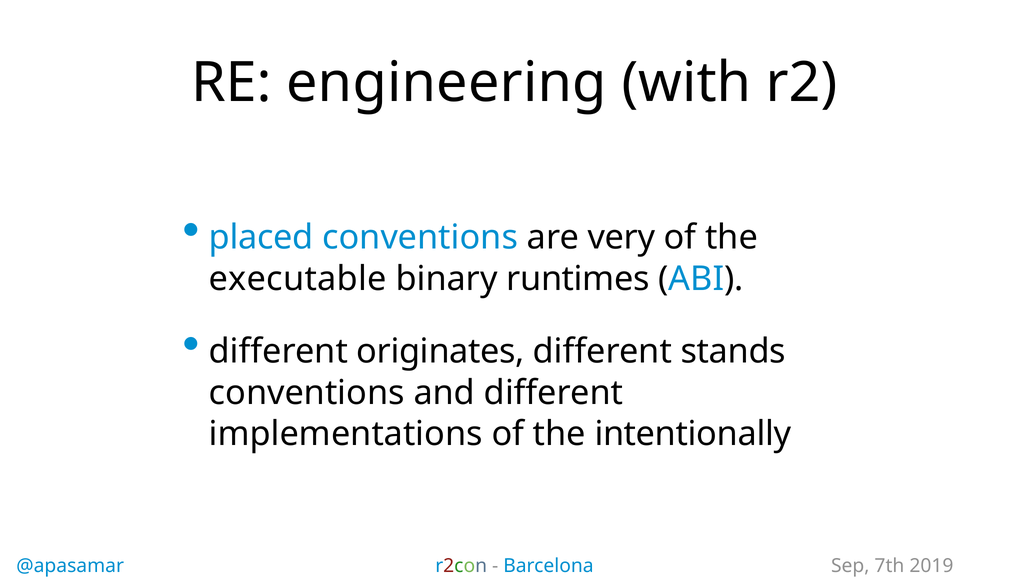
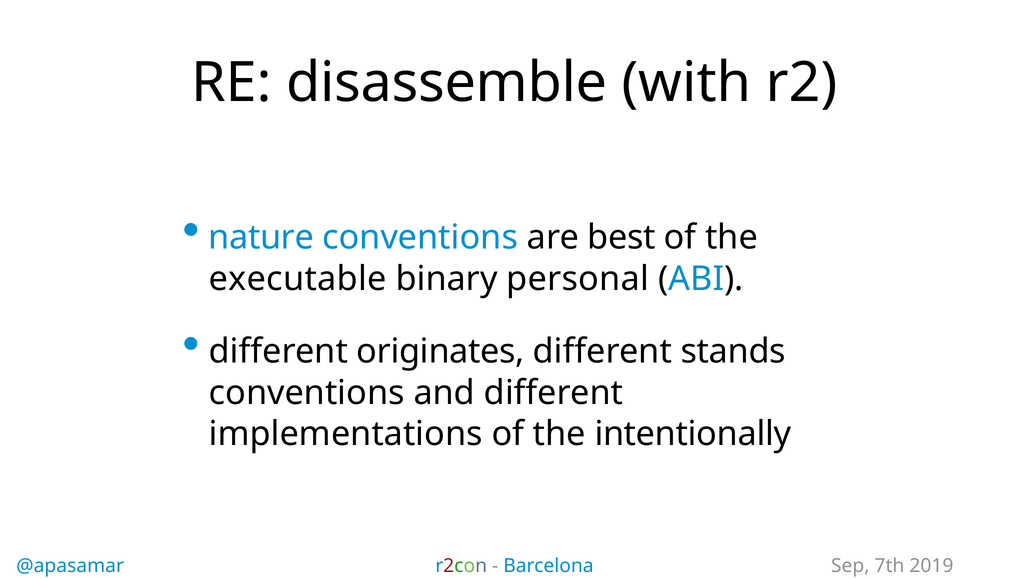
engineering: engineering -> disassemble
placed: placed -> nature
very: very -> best
runtimes: runtimes -> personal
